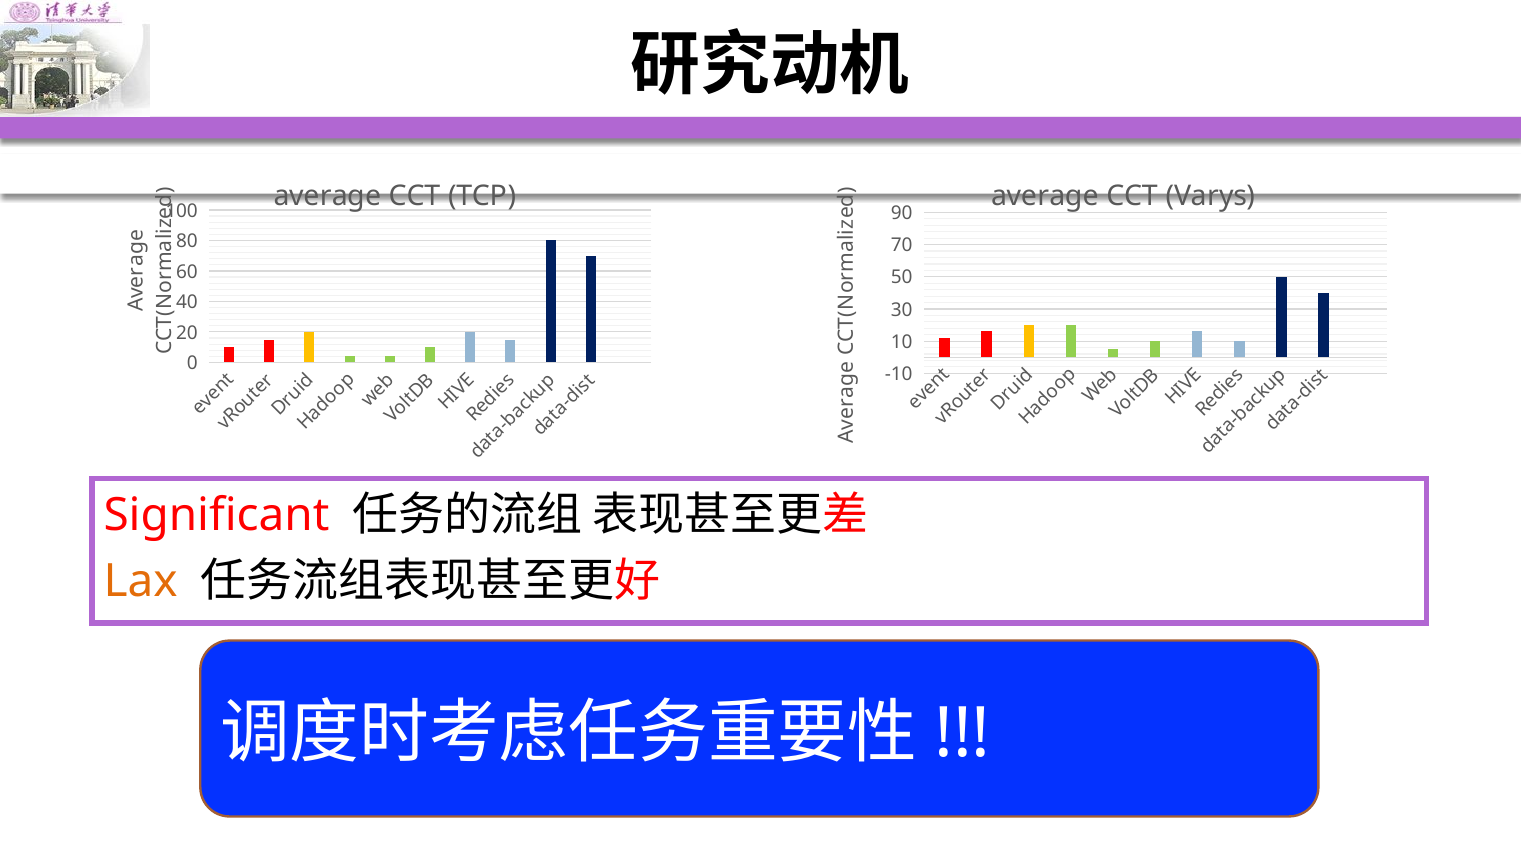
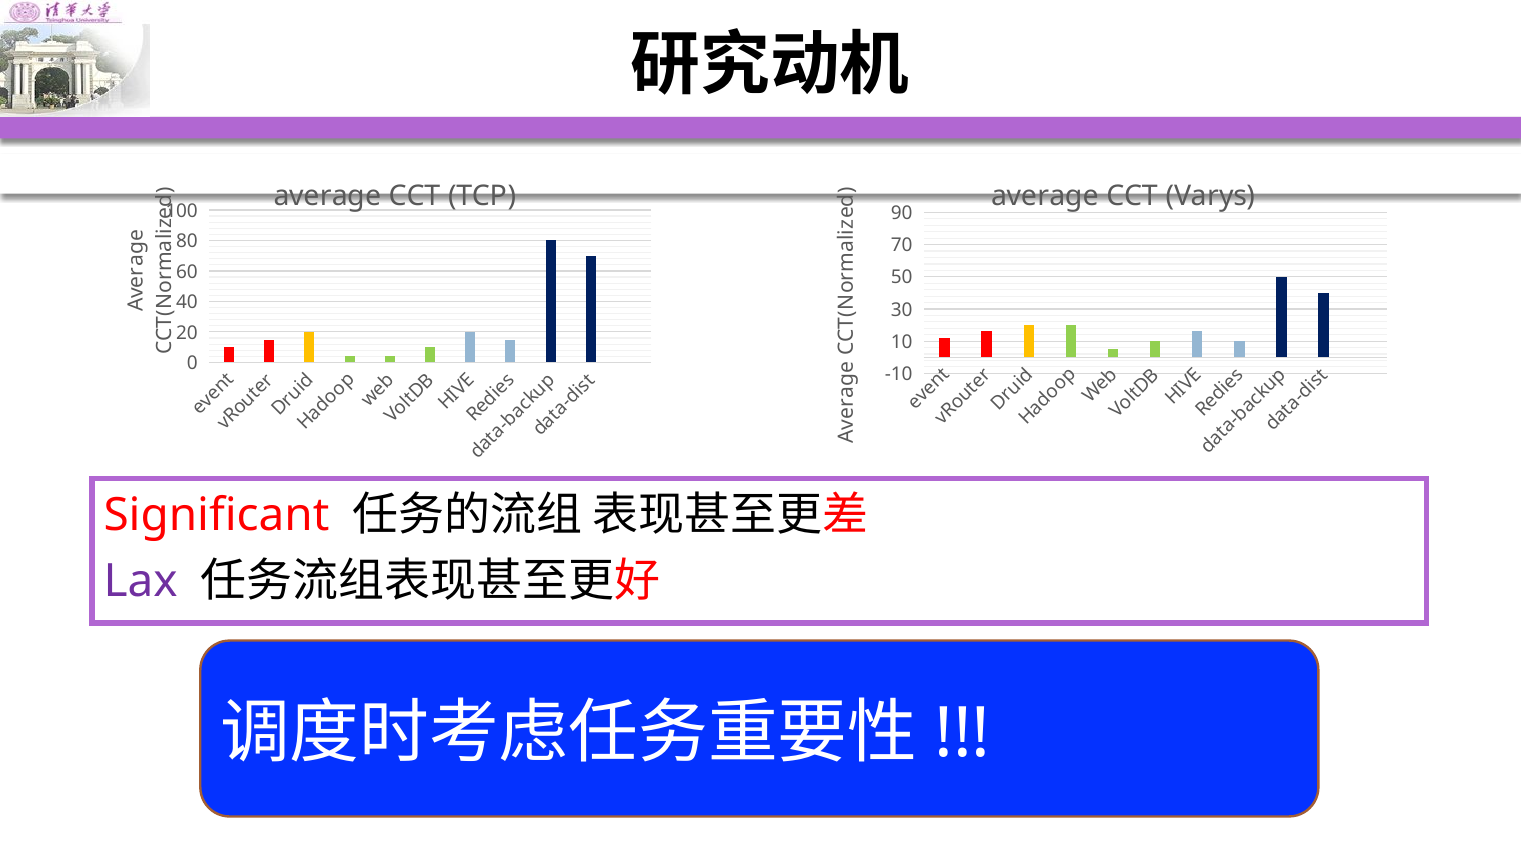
Lax colour: orange -> purple
